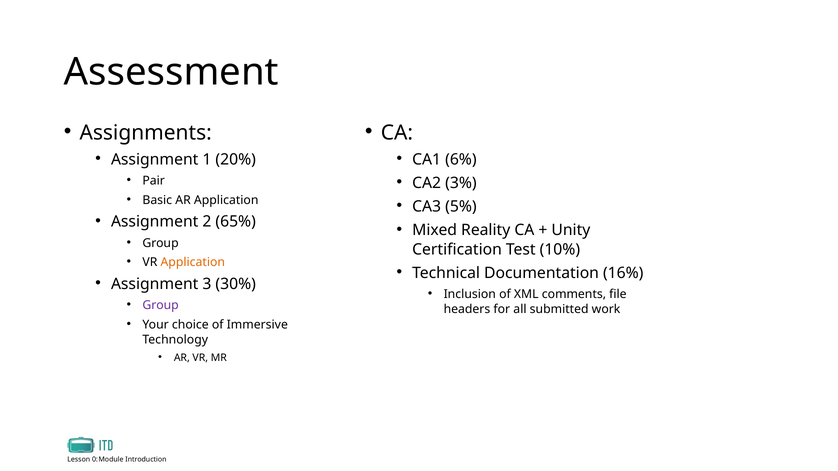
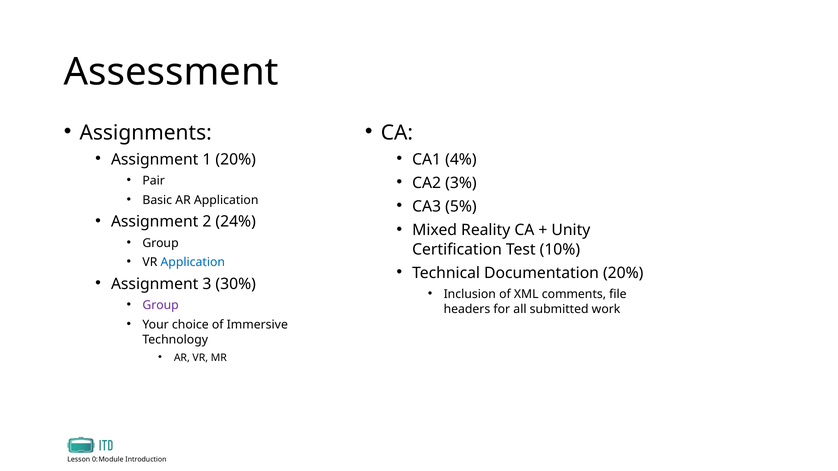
6%: 6% -> 4%
65%: 65% -> 24%
Application at (193, 263) colour: orange -> blue
Documentation 16%: 16% -> 20%
